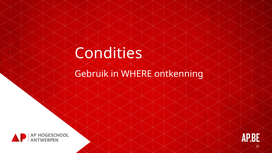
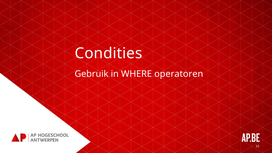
ontkenning: ontkenning -> operatoren
